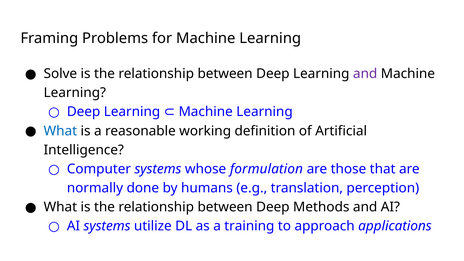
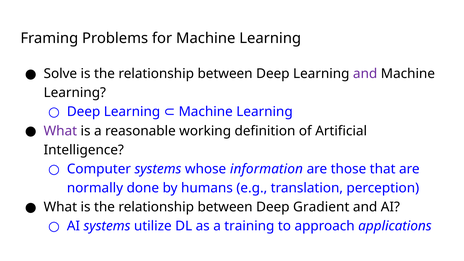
What at (60, 131) colour: blue -> purple
formulation: formulation -> information
Methods: Methods -> Gradient
